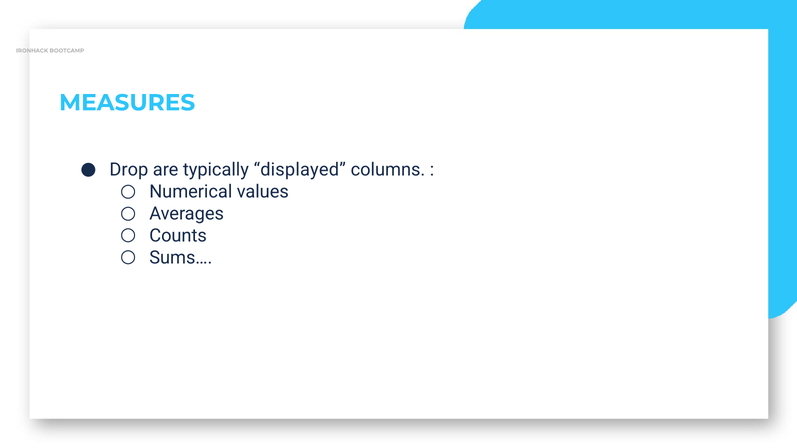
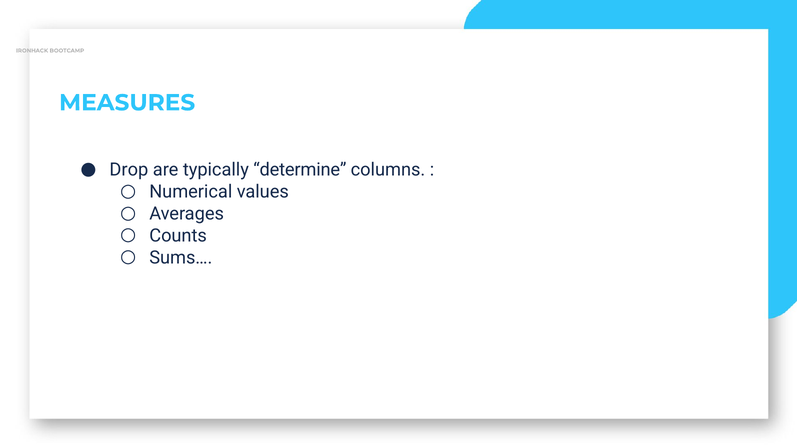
displayed: displayed -> determine
